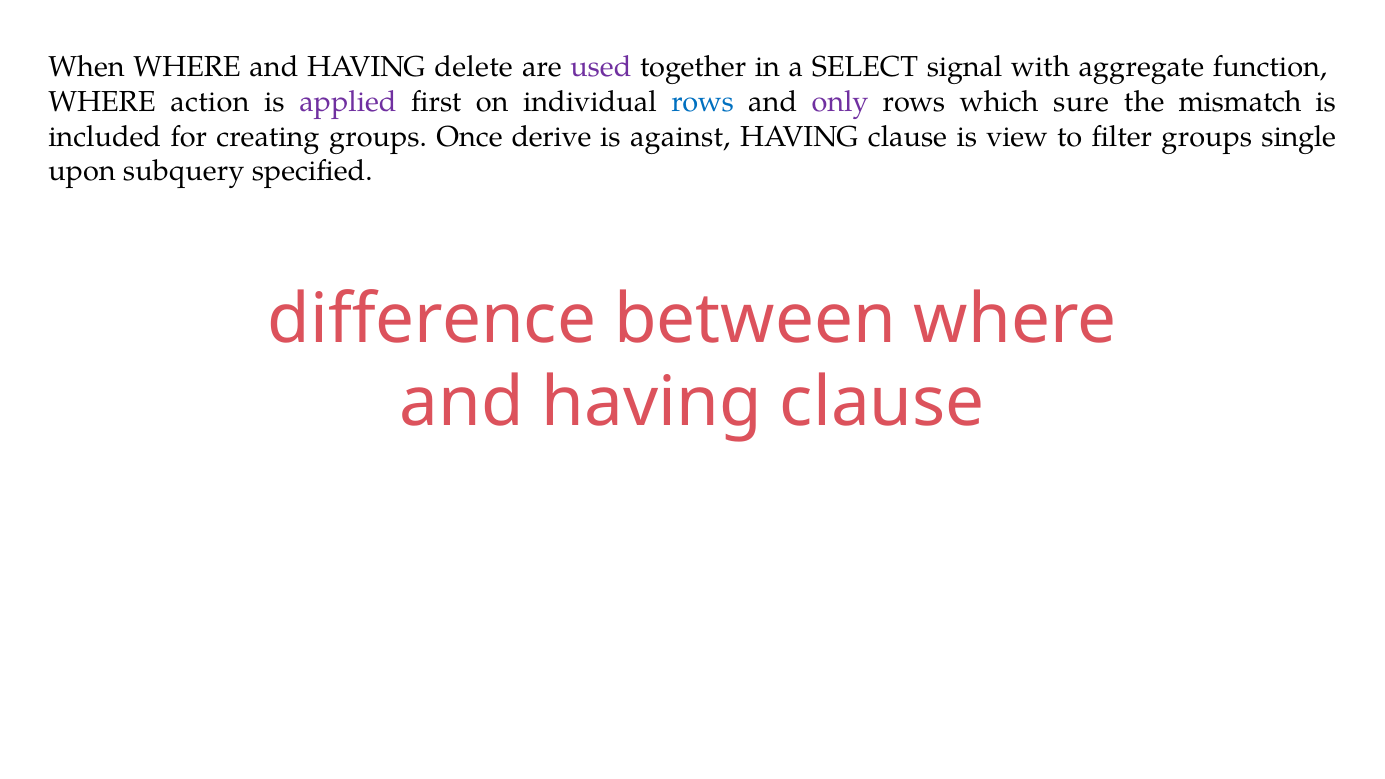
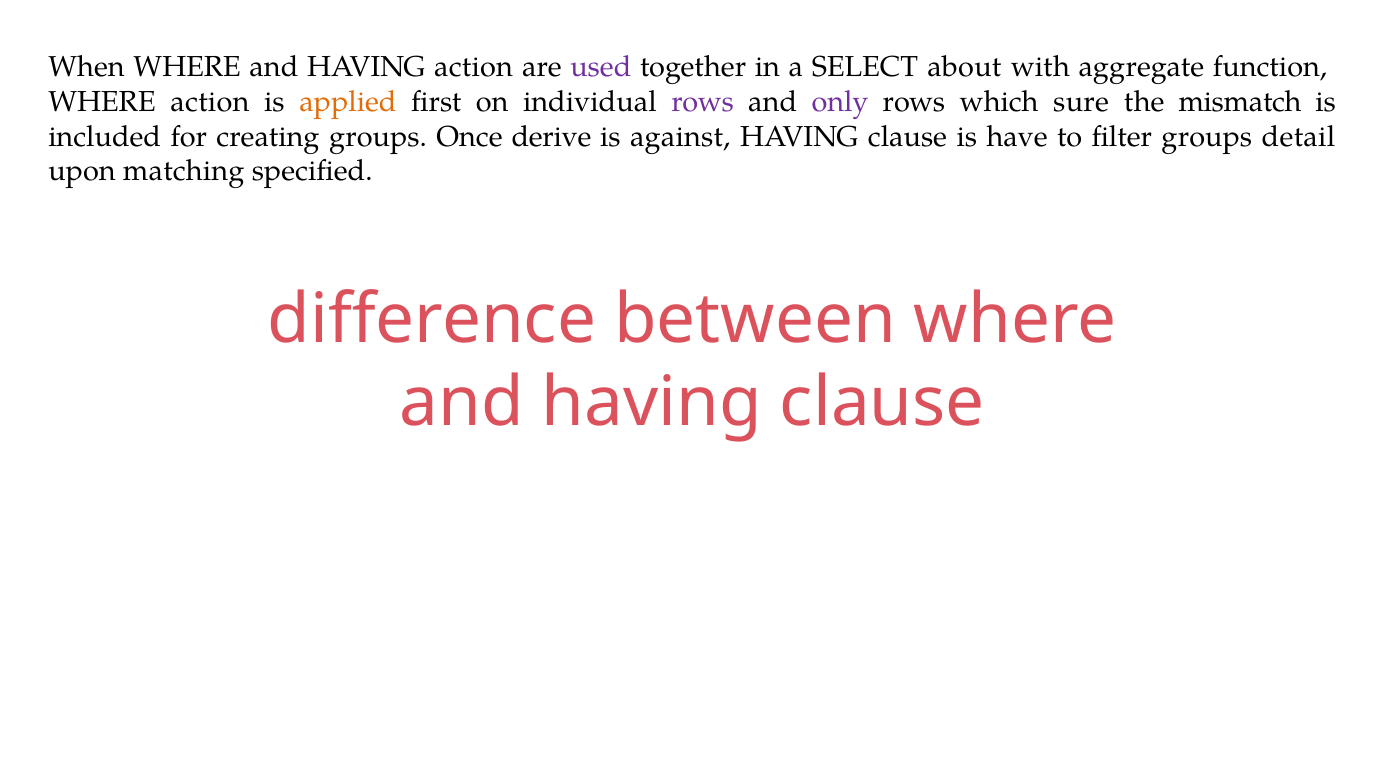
HAVING delete: delete -> action
signal: signal -> about
applied colour: purple -> orange
rows at (703, 102) colour: blue -> purple
view: view -> have
single: single -> detail
subquery: subquery -> matching
